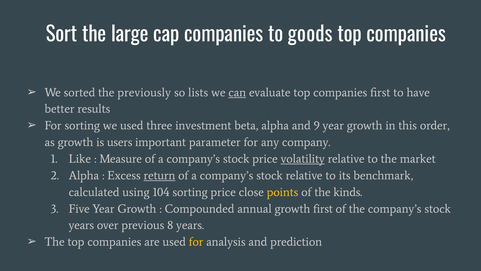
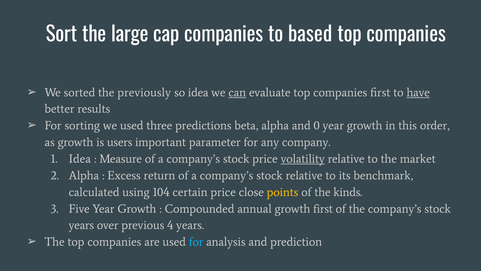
goods: goods -> based
so lists: lists -> idea
have underline: none -> present
investment: investment -> predictions
9: 9 -> 0
Like at (80, 159): Like -> Idea
return underline: present -> none
104 sorting: sorting -> certain
8: 8 -> 4
for at (196, 242) colour: yellow -> light blue
